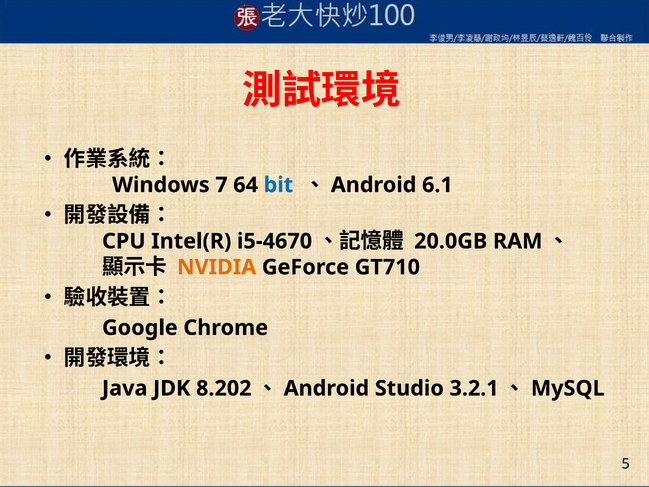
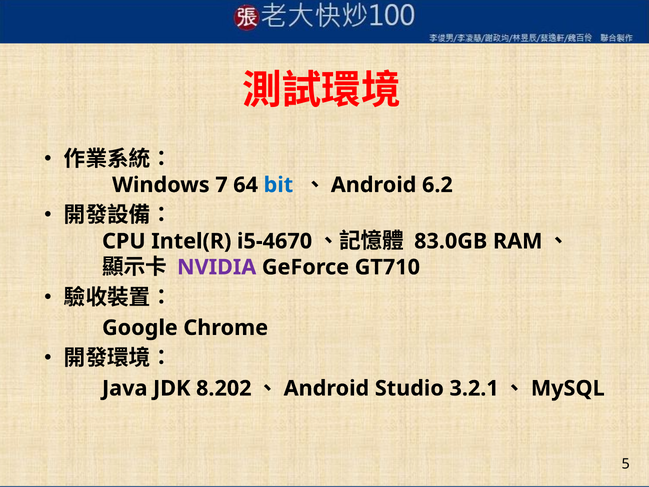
6.1: 6.1 -> 6.2
20.0GB: 20.0GB -> 83.0GB
NVIDIA colour: orange -> purple
